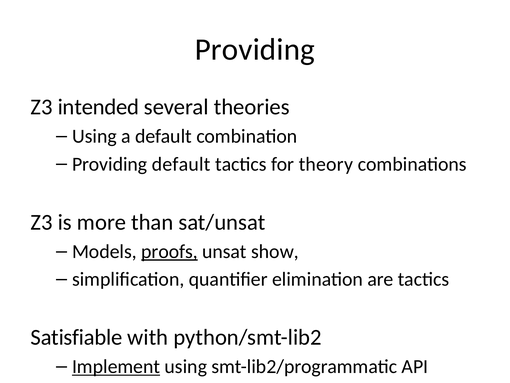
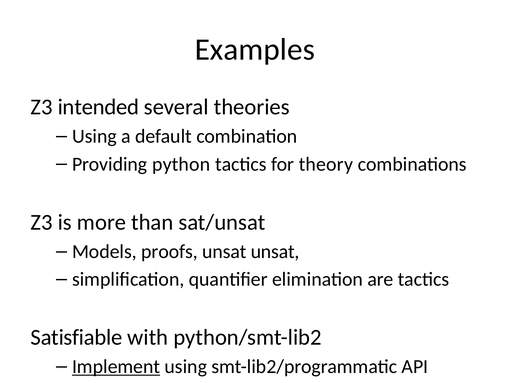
Providing at (255, 49): Providing -> Examples
Providing default: default -> python
proofs underline: present -> none
unsat show: show -> unsat
